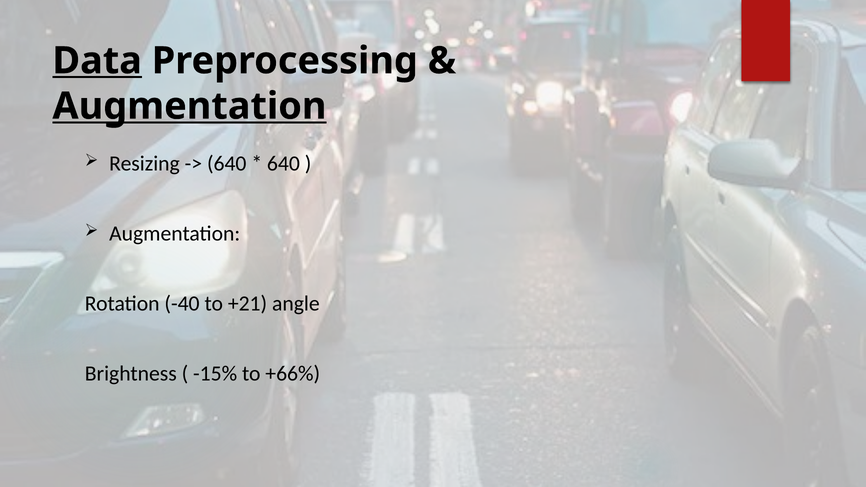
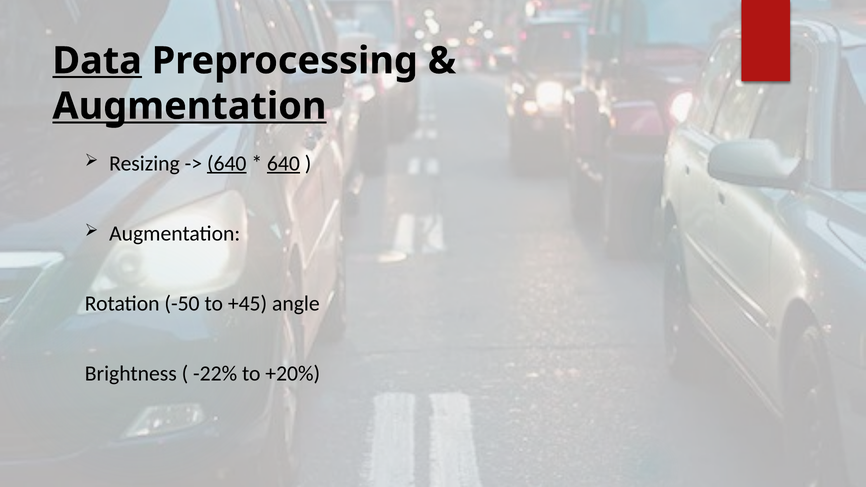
640 at (227, 164) underline: none -> present
640 at (283, 164) underline: none -> present
-40: -40 -> -50
+21: +21 -> +45
-15%: -15% -> -22%
+66%: +66% -> +20%
